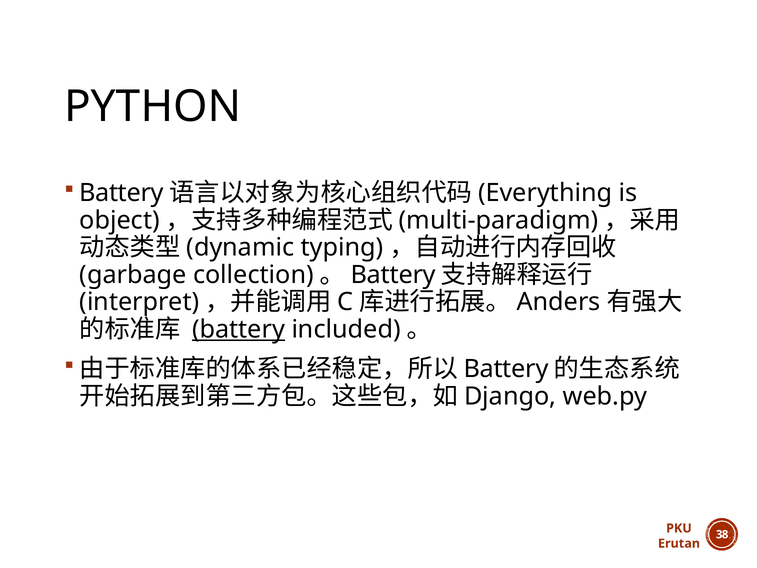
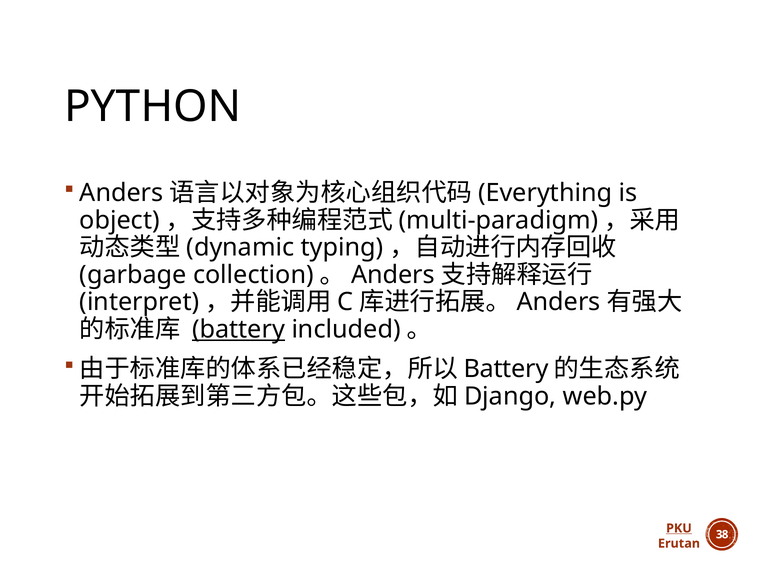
Battery at (121, 193): Battery -> Anders
Battery at (393, 275): Battery -> Anders
PKU underline: none -> present
